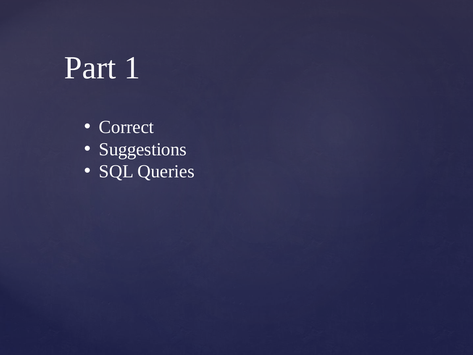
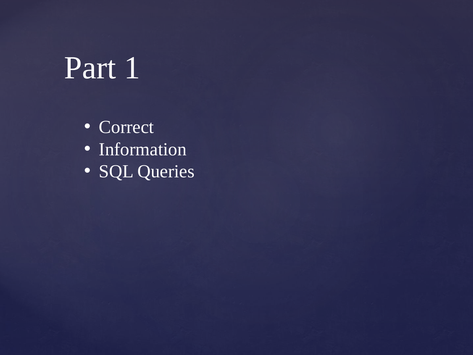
Suggestions: Suggestions -> Information
